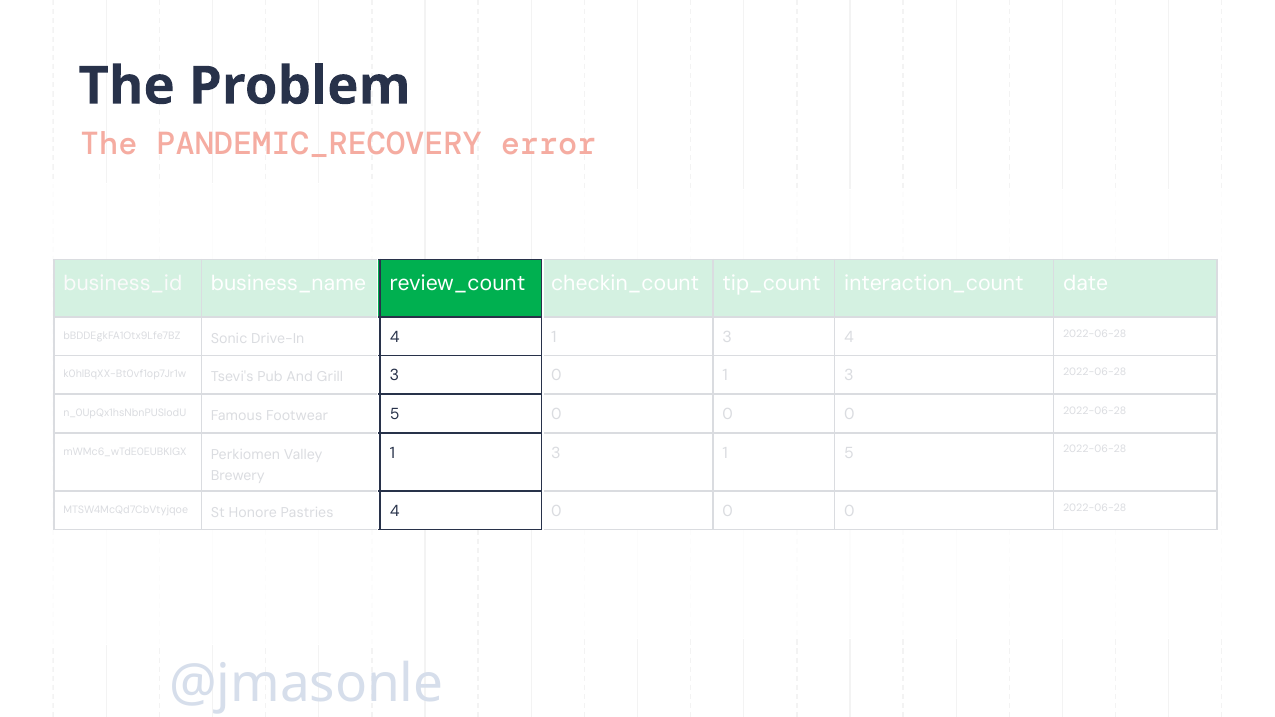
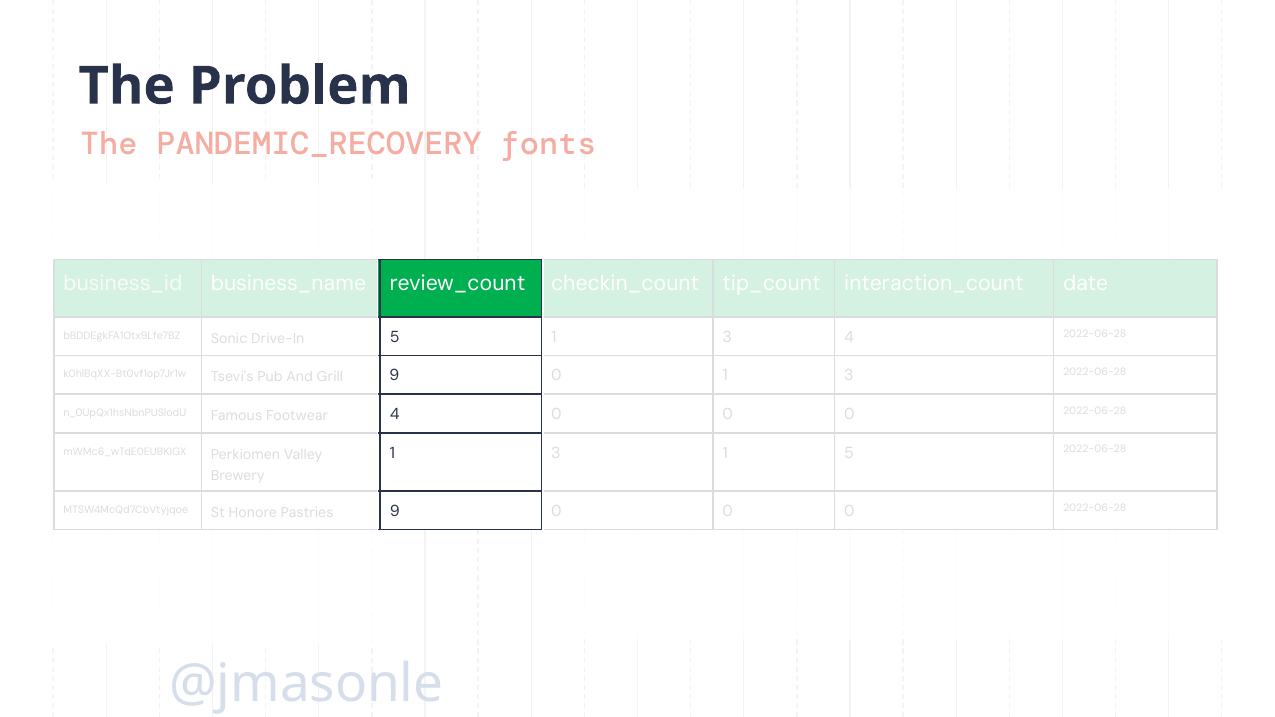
error: error -> fonts
4 at (395, 337): 4 -> 5
3 at (394, 376): 3 -> 9
5 at (395, 414): 5 -> 4
4 at (395, 511): 4 -> 9
